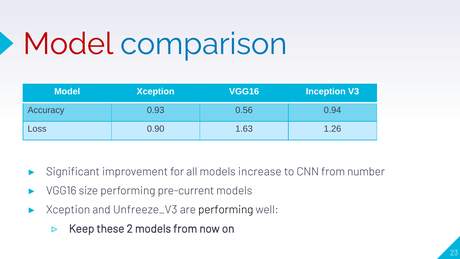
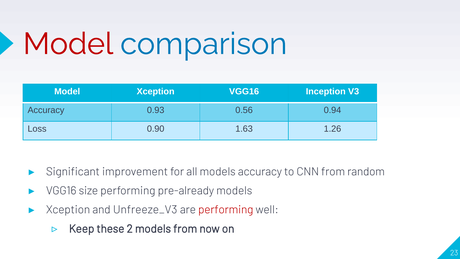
models increase: increase -> accuracy
number: number -> random
pre-current: pre-current -> pre-already
performing at (226, 210) colour: black -> red
